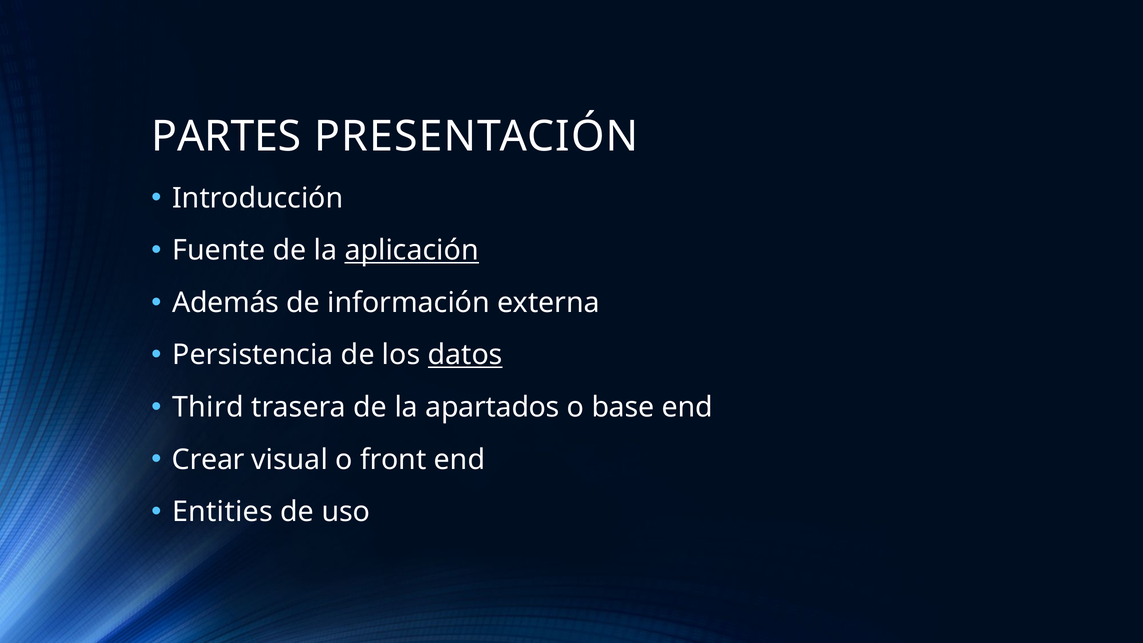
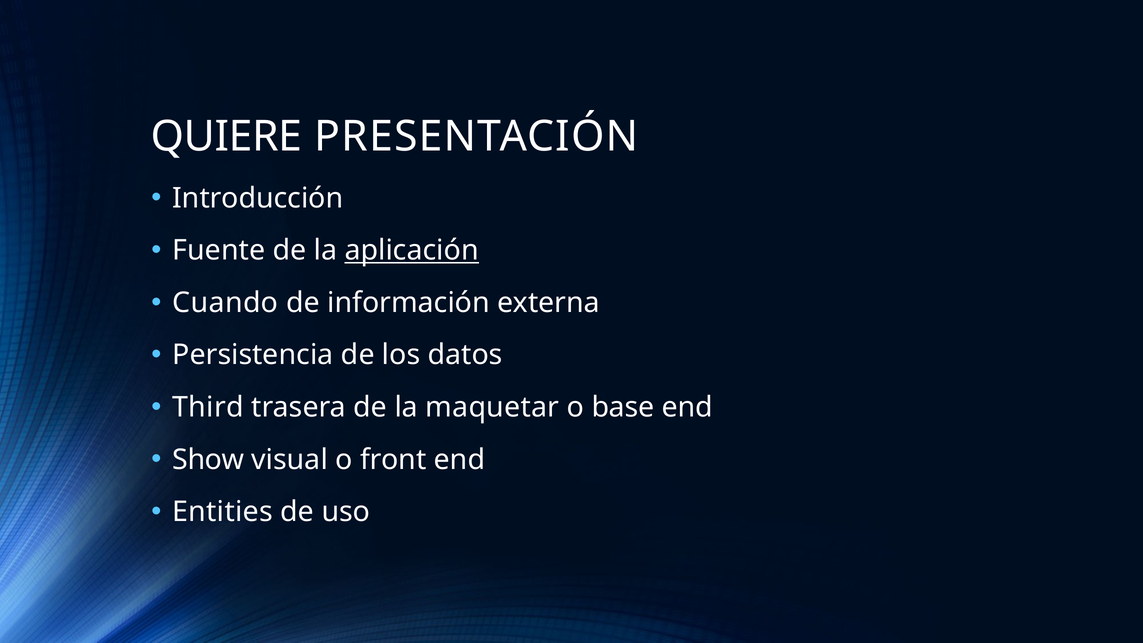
PARTES: PARTES -> QUIERE
Además: Además -> Cuando
datos underline: present -> none
apartados: apartados -> maquetar
Crear: Crear -> Show
